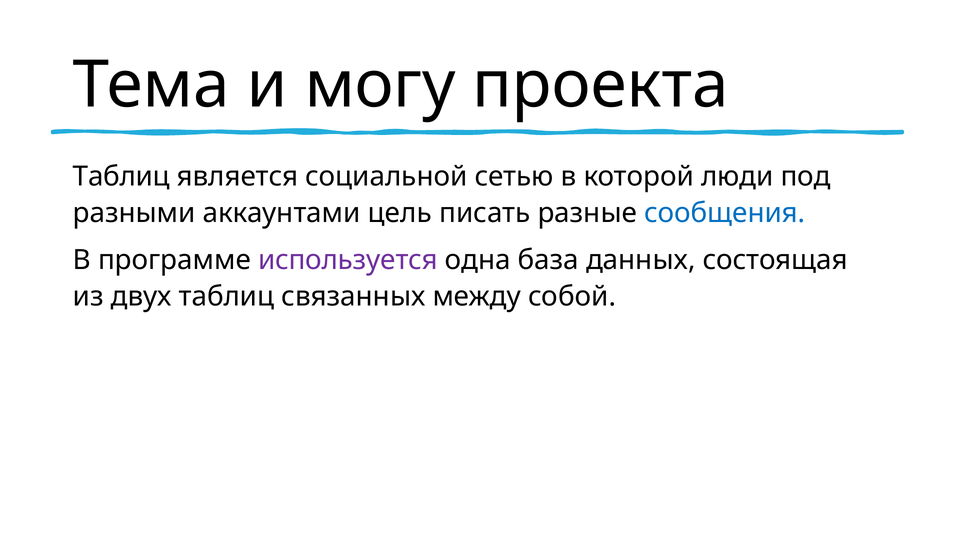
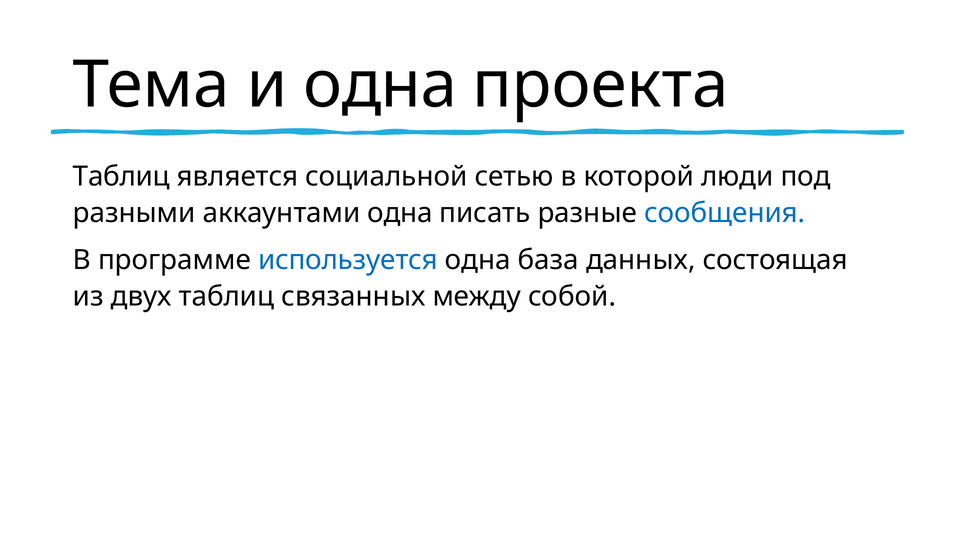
и могу: могу -> одна
аккаунтами цель: цель -> одна
используется colour: purple -> blue
